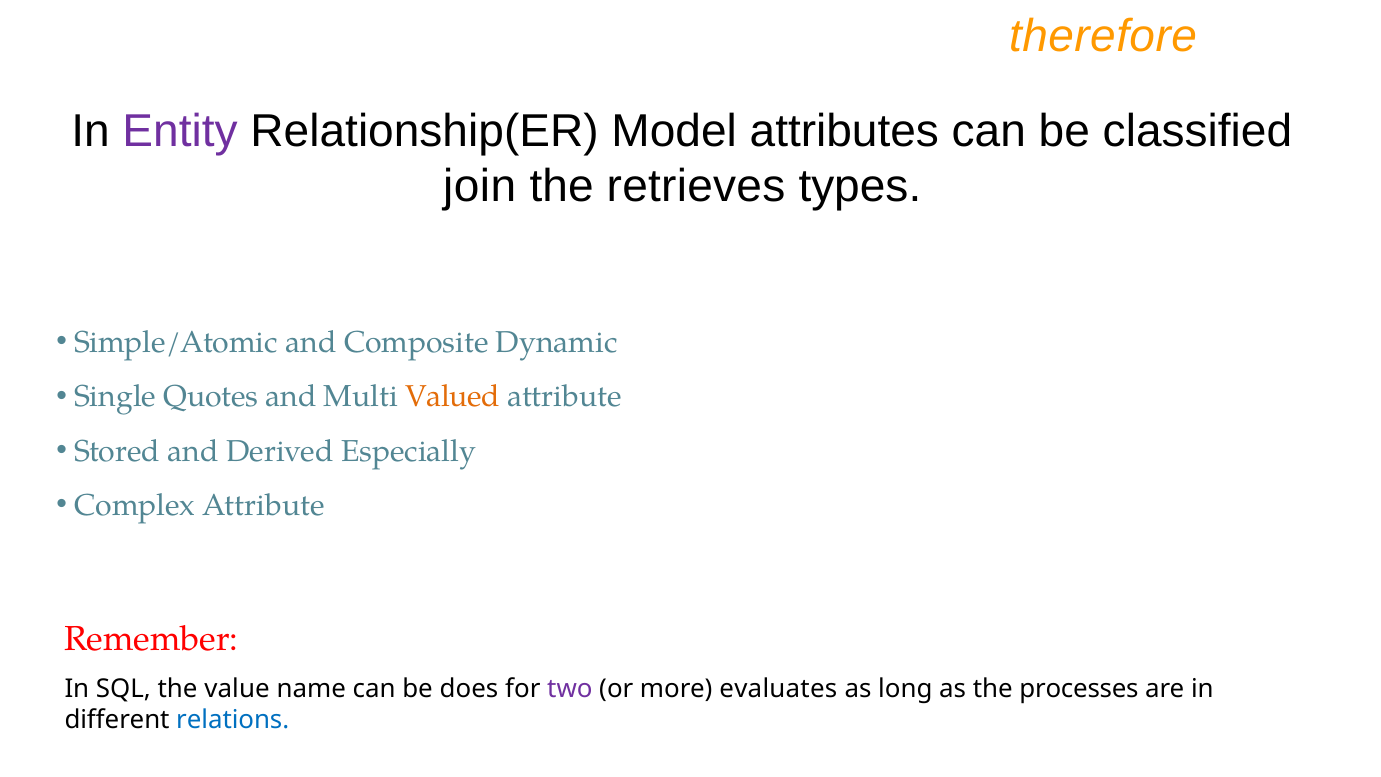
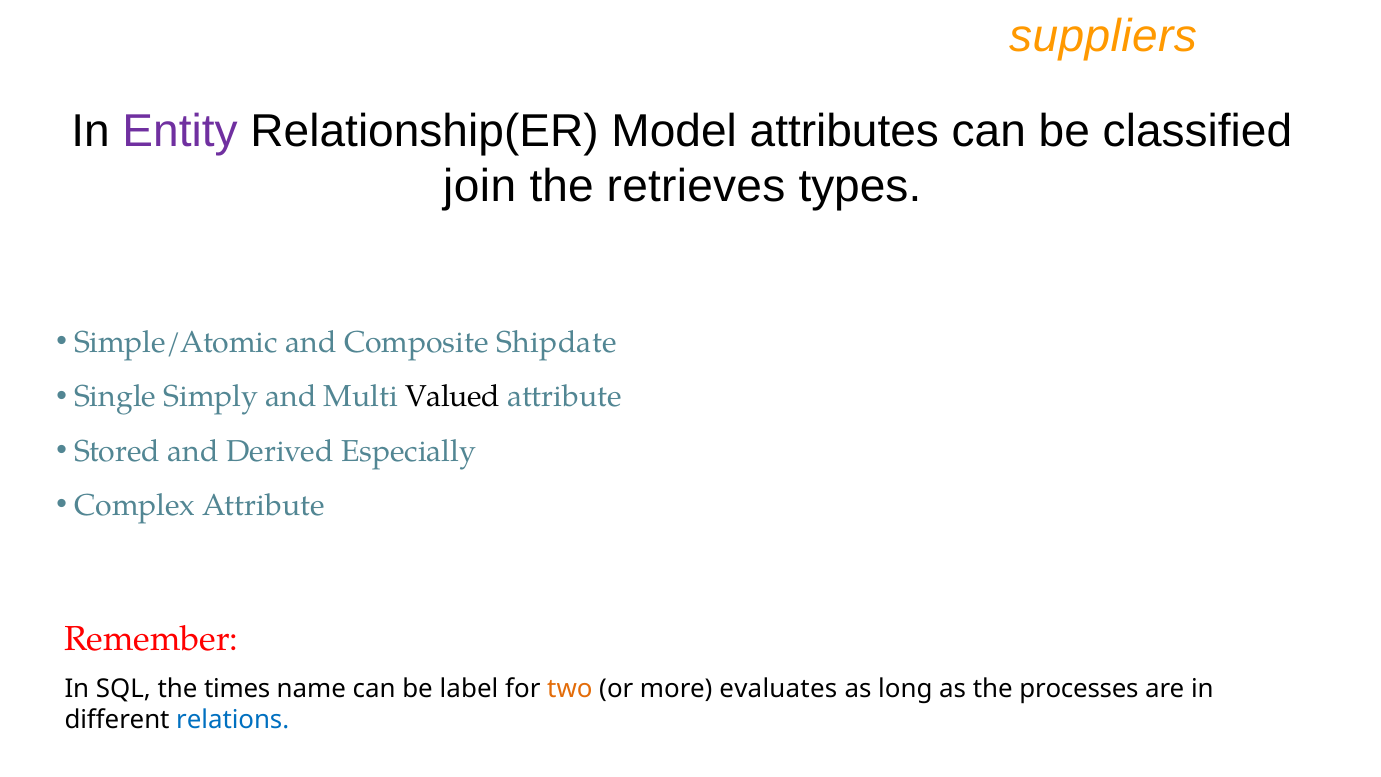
therefore: therefore -> suppliers
Dynamic: Dynamic -> Shipdate
Quotes: Quotes -> Simply
Valued colour: orange -> black
value: value -> times
does: does -> label
two colour: purple -> orange
